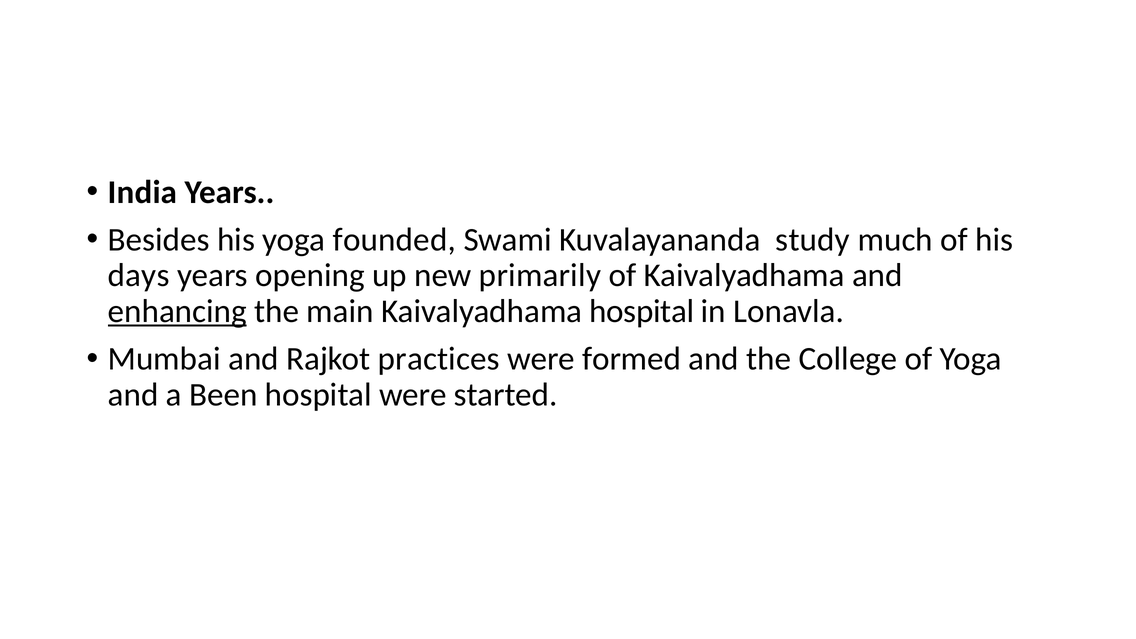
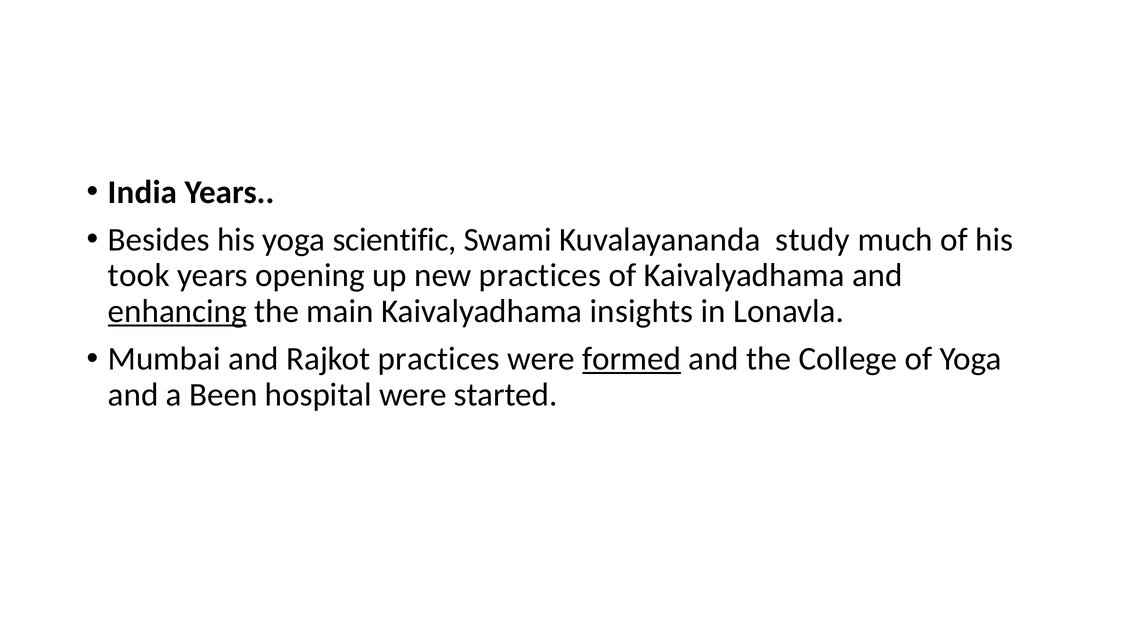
founded: founded -> scientific
days: days -> took
new primarily: primarily -> practices
Kaivalyadhama hospital: hospital -> insights
formed underline: none -> present
